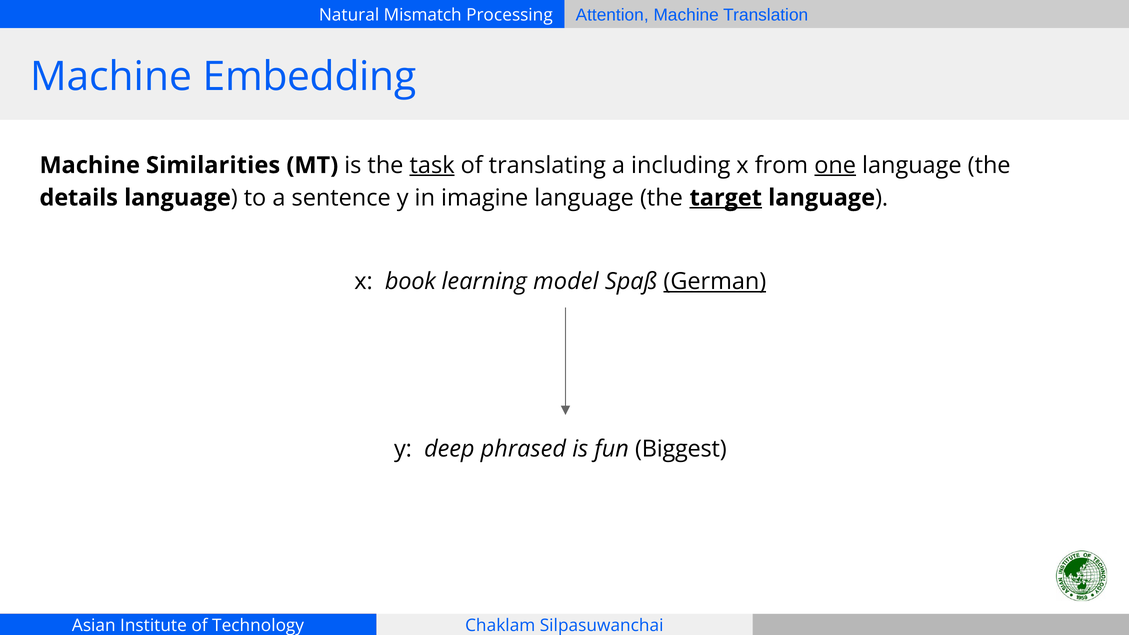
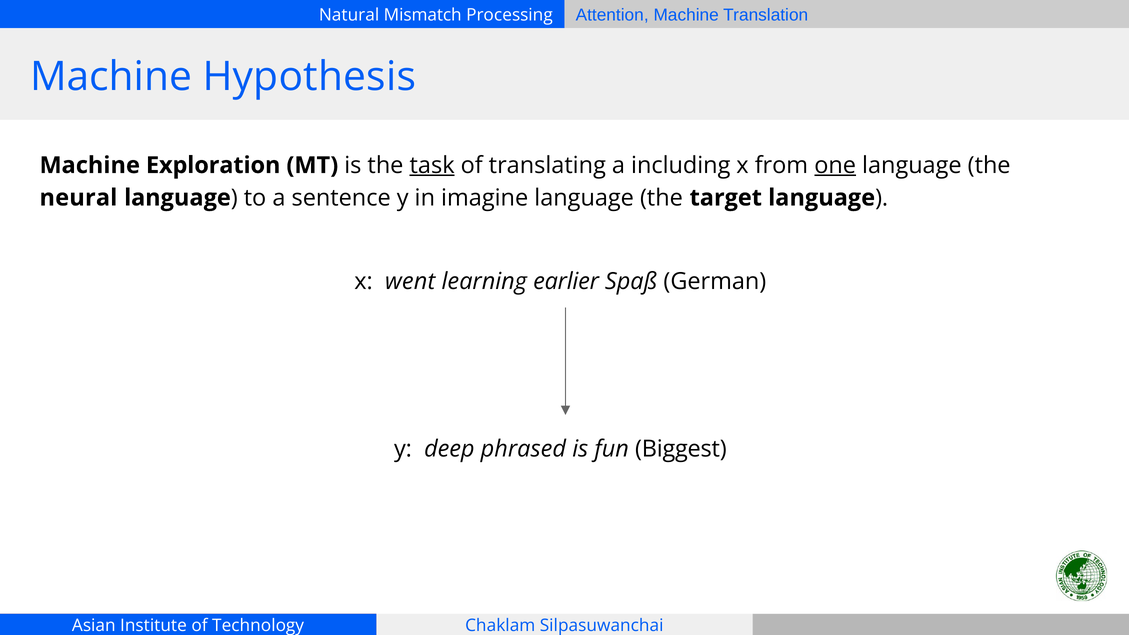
Embedding: Embedding -> Hypothesis
Similarities: Similarities -> Exploration
details: details -> neural
target underline: present -> none
book: book -> went
model: model -> earlier
German underline: present -> none
